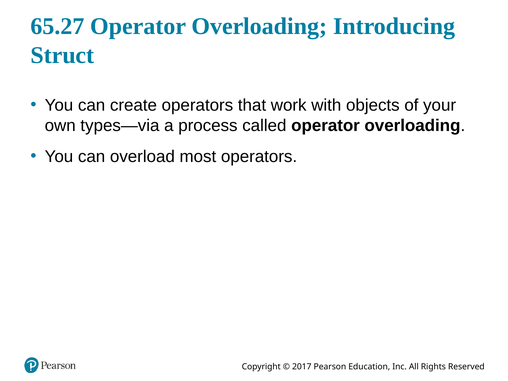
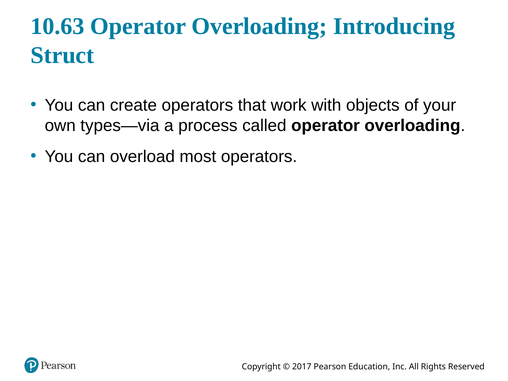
65.27: 65.27 -> 10.63
